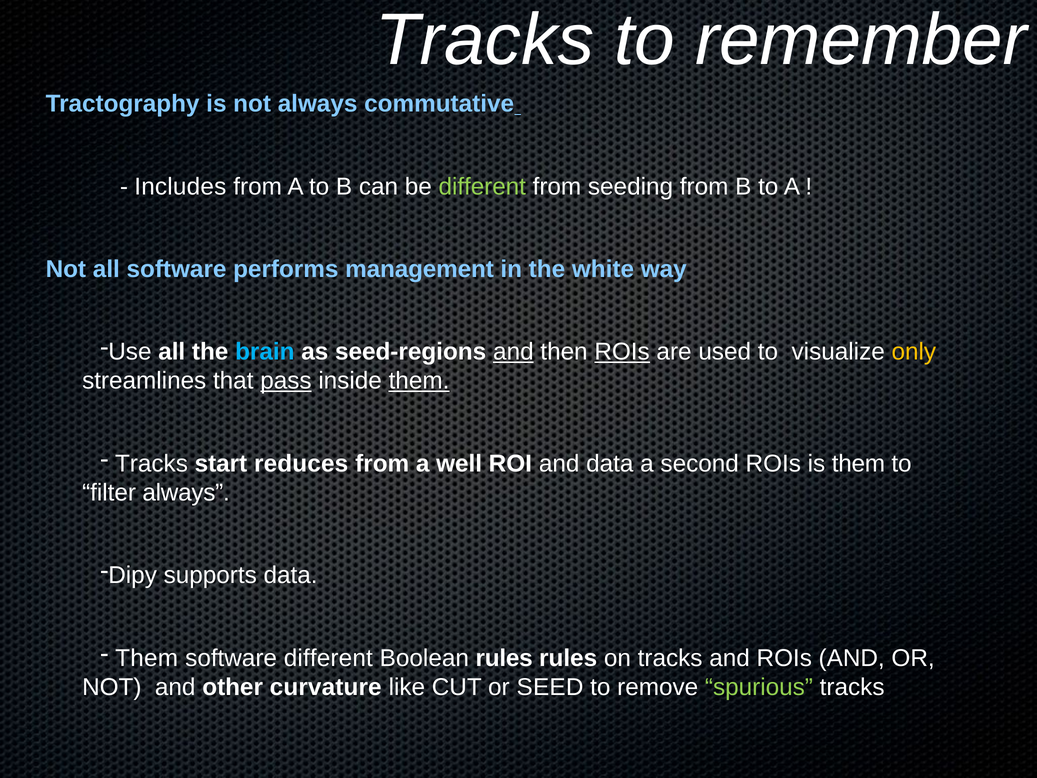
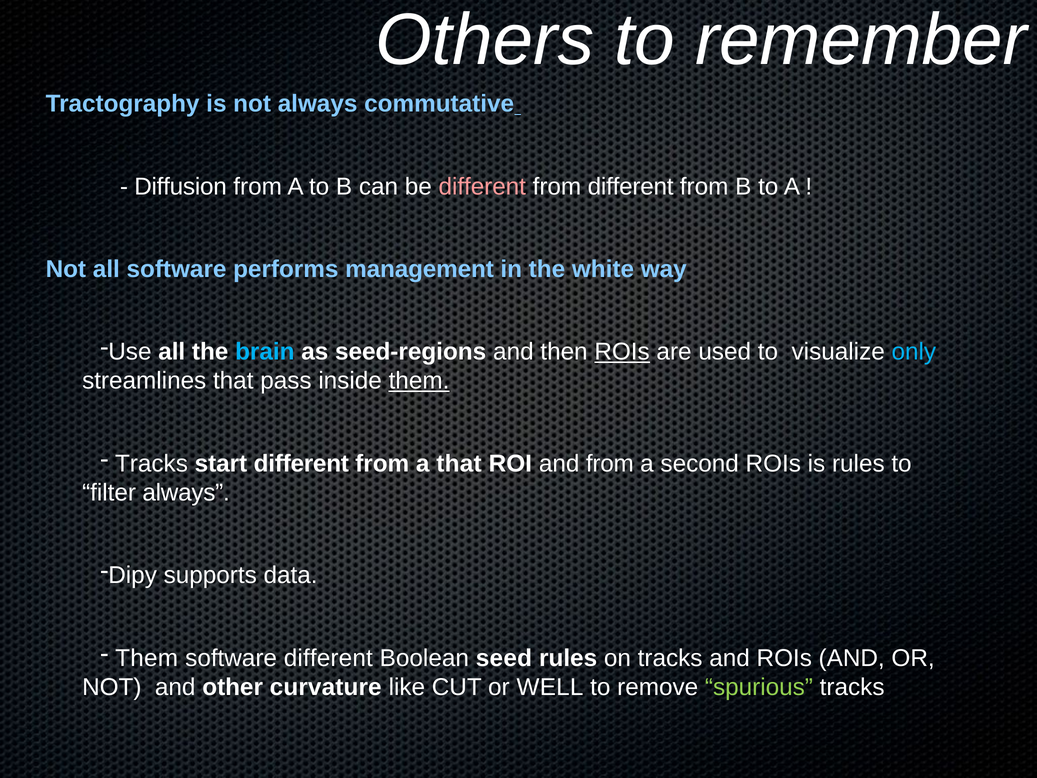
Tracks at (485, 40): Tracks -> Others
Includes: Includes -> Diffusion
different at (482, 186) colour: light green -> pink
from seeding: seeding -> different
and at (513, 352) underline: present -> none
only colour: yellow -> light blue
pass underline: present -> none
start reduces: reduces -> different
a well: well -> that
and data: data -> from
is them: them -> rules
Boolean rules: rules -> seed
SEED: SEED -> WELL
